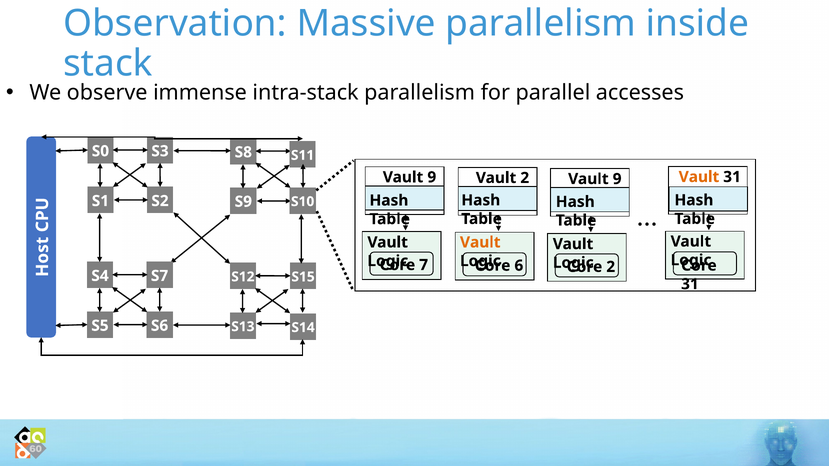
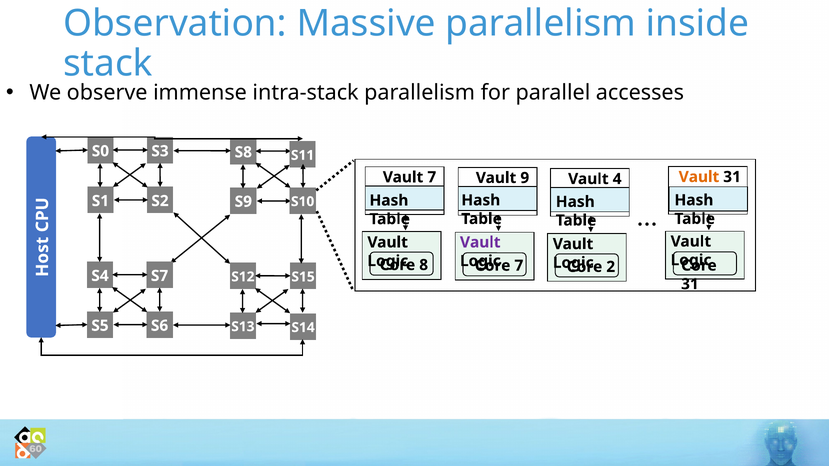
9 at (432, 177): 9 -> 7
Vault 2: 2 -> 9
9 at (617, 179): 9 -> 4
Vault at (480, 242) colour: orange -> purple
7: 7 -> 8
6 at (519, 266): 6 -> 7
